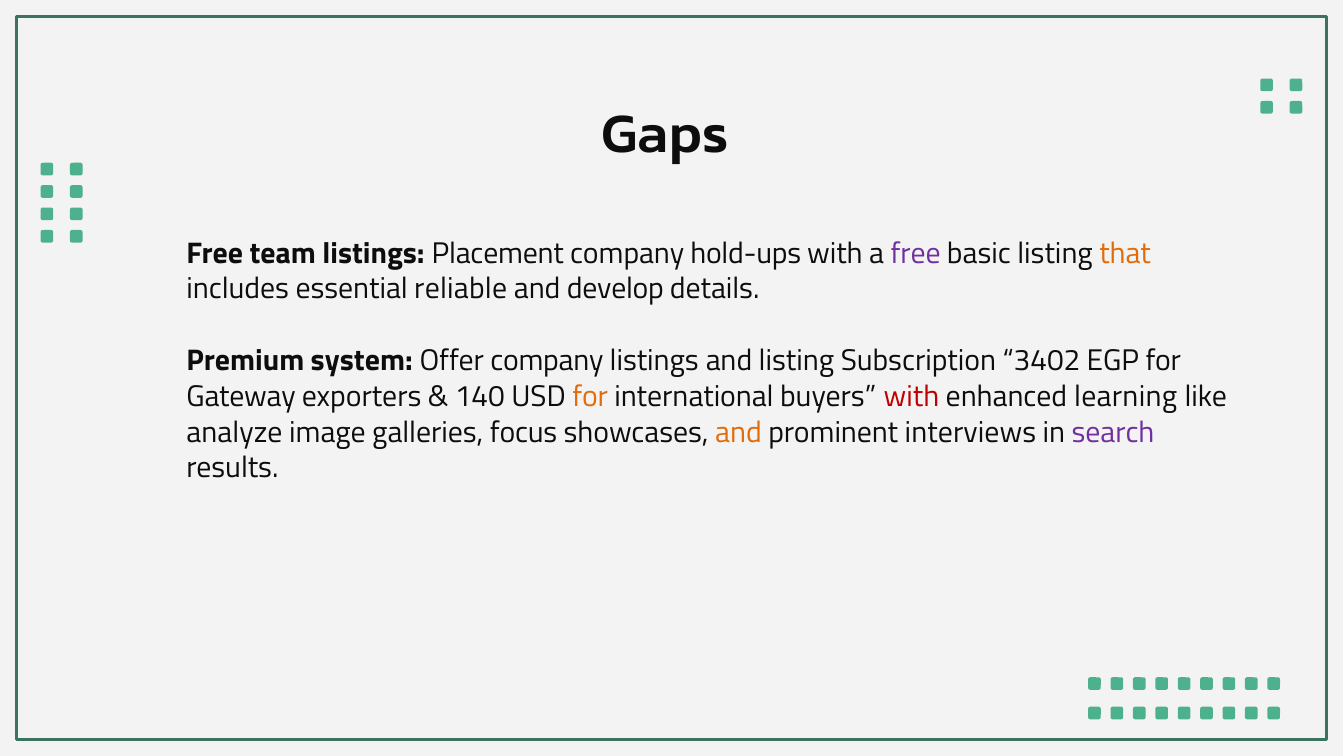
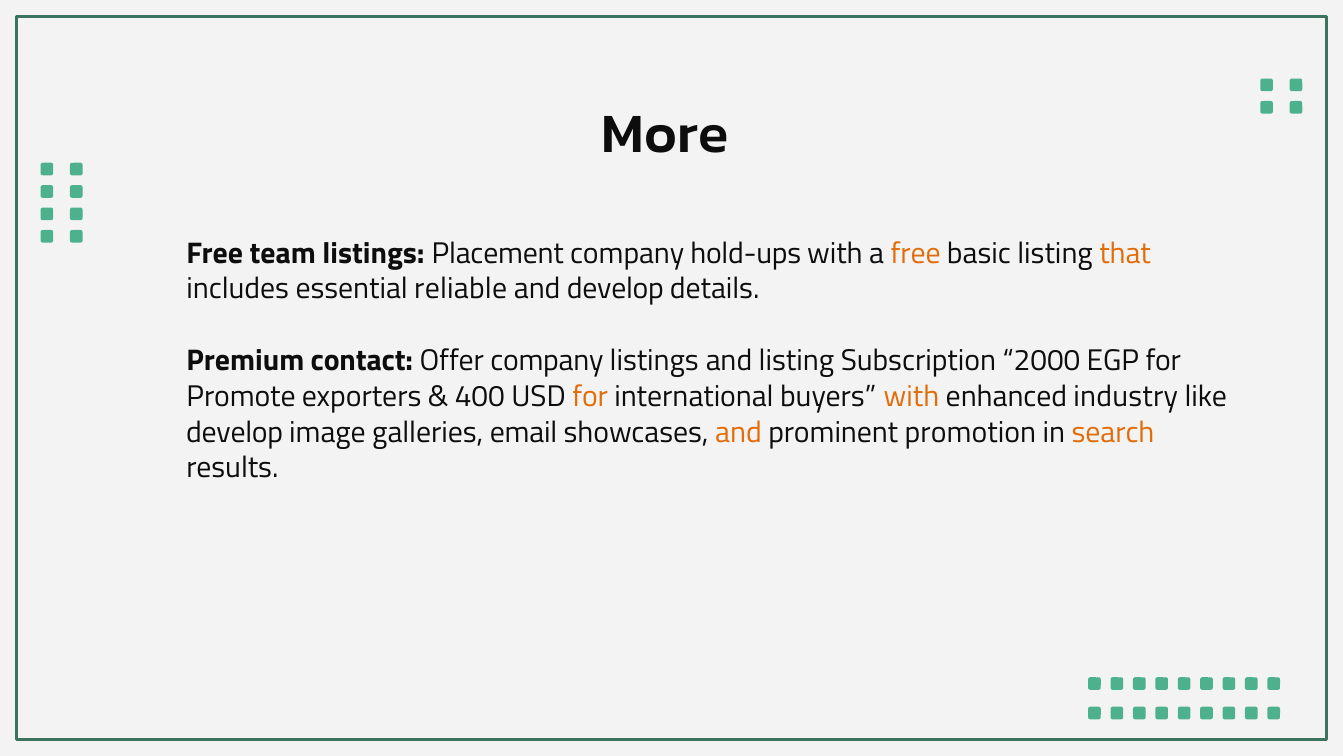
Gaps: Gaps -> More
free at (916, 253) colour: purple -> orange
system: system -> contact
3402: 3402 -> 2000
Gateway: Gateway -> Promote
140: 140 -> 400
with at (912, 396) colour: red -> orange
learning: learning -> industry
analyze at (234, 432): analyze -> develop
focus: focus -> email
interviews: interviews -> promotion
search colour: purple -> orange
